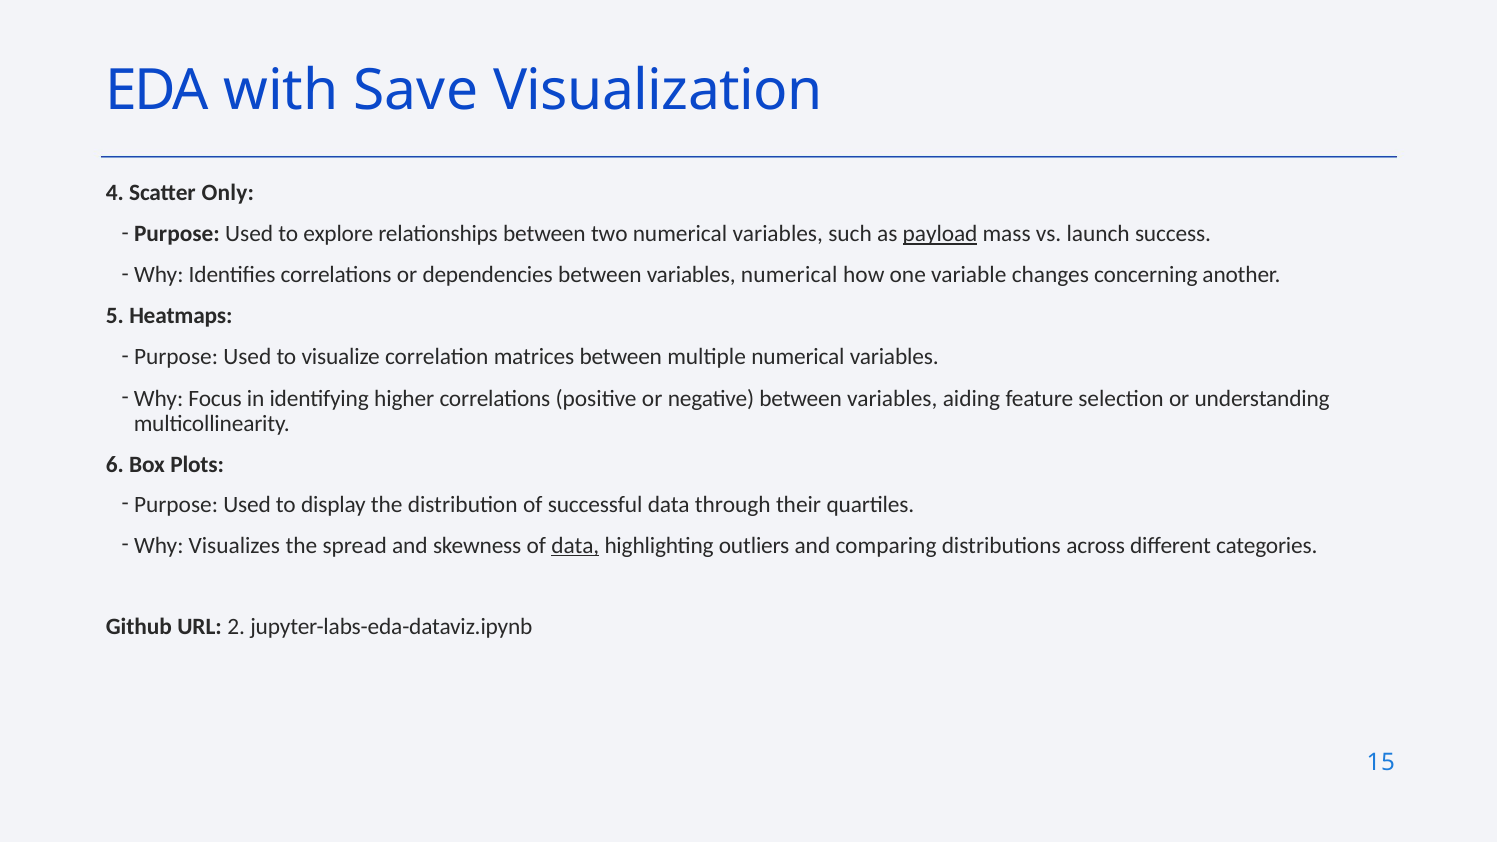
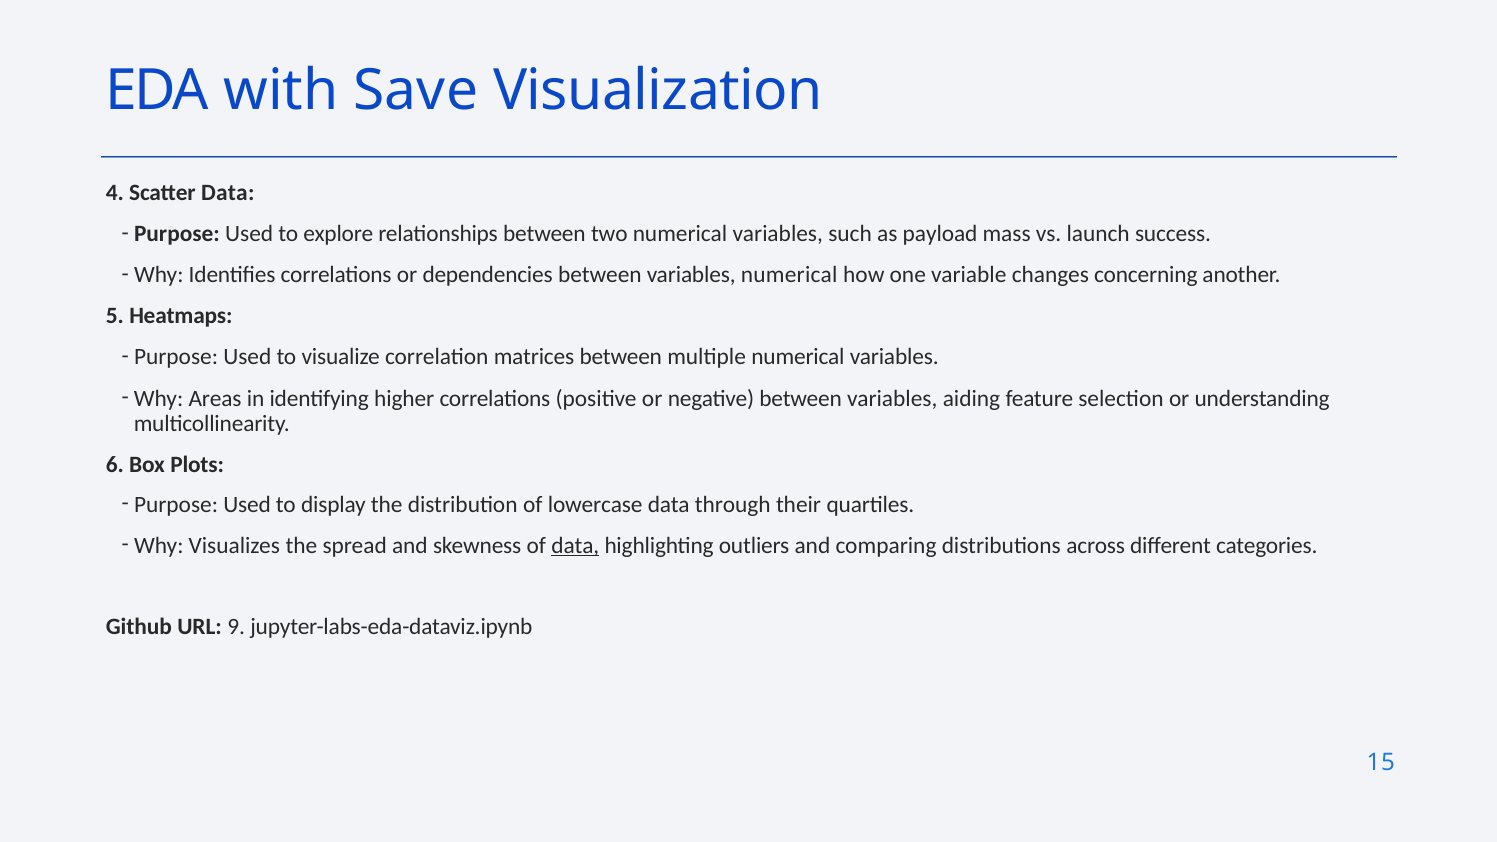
Only at (228, 193): Only -> Data
payload underline: present -> none
Focus: Focus -> Areas
successful: successful -> lowercase
2: 2 -> 9
